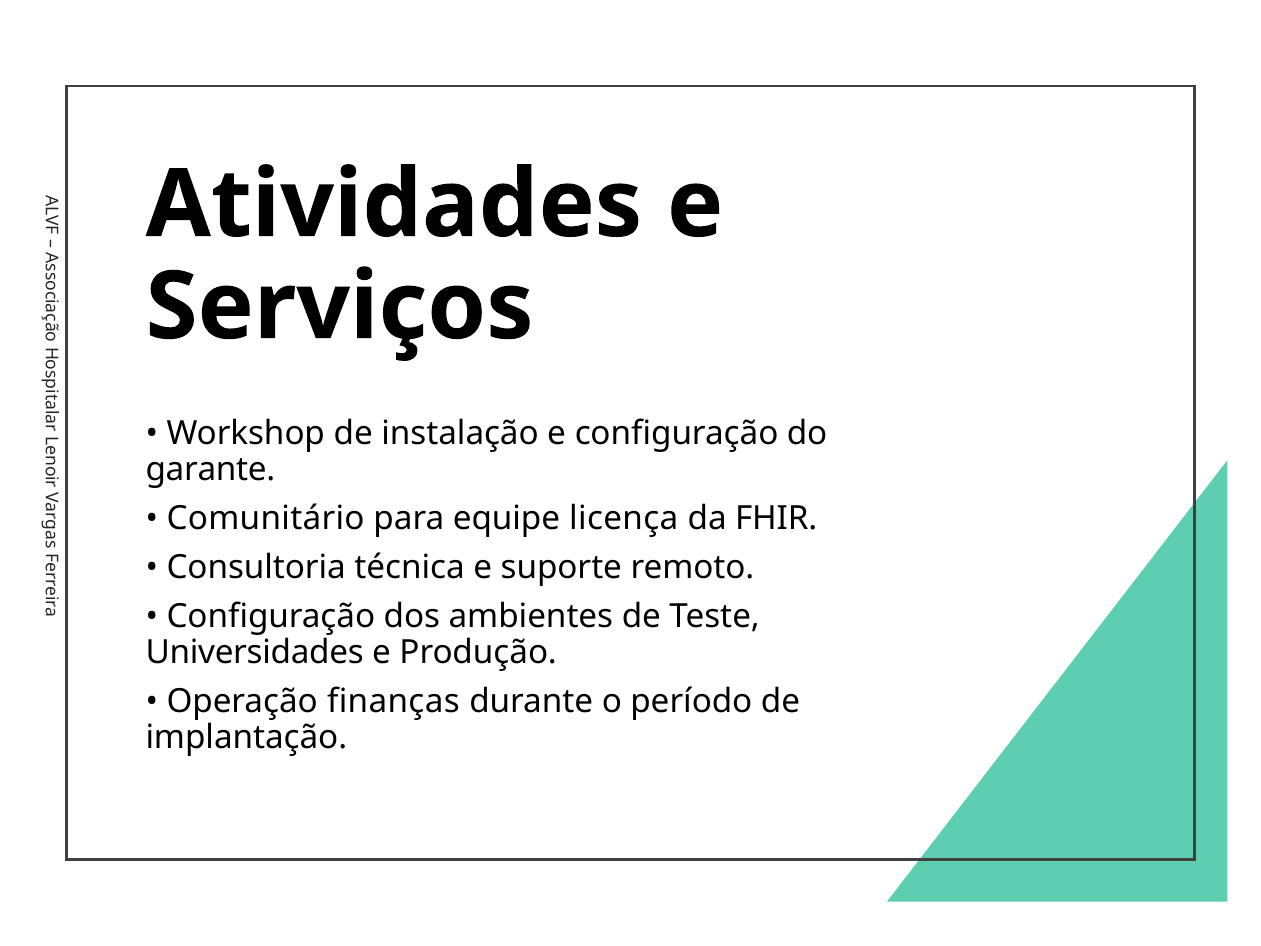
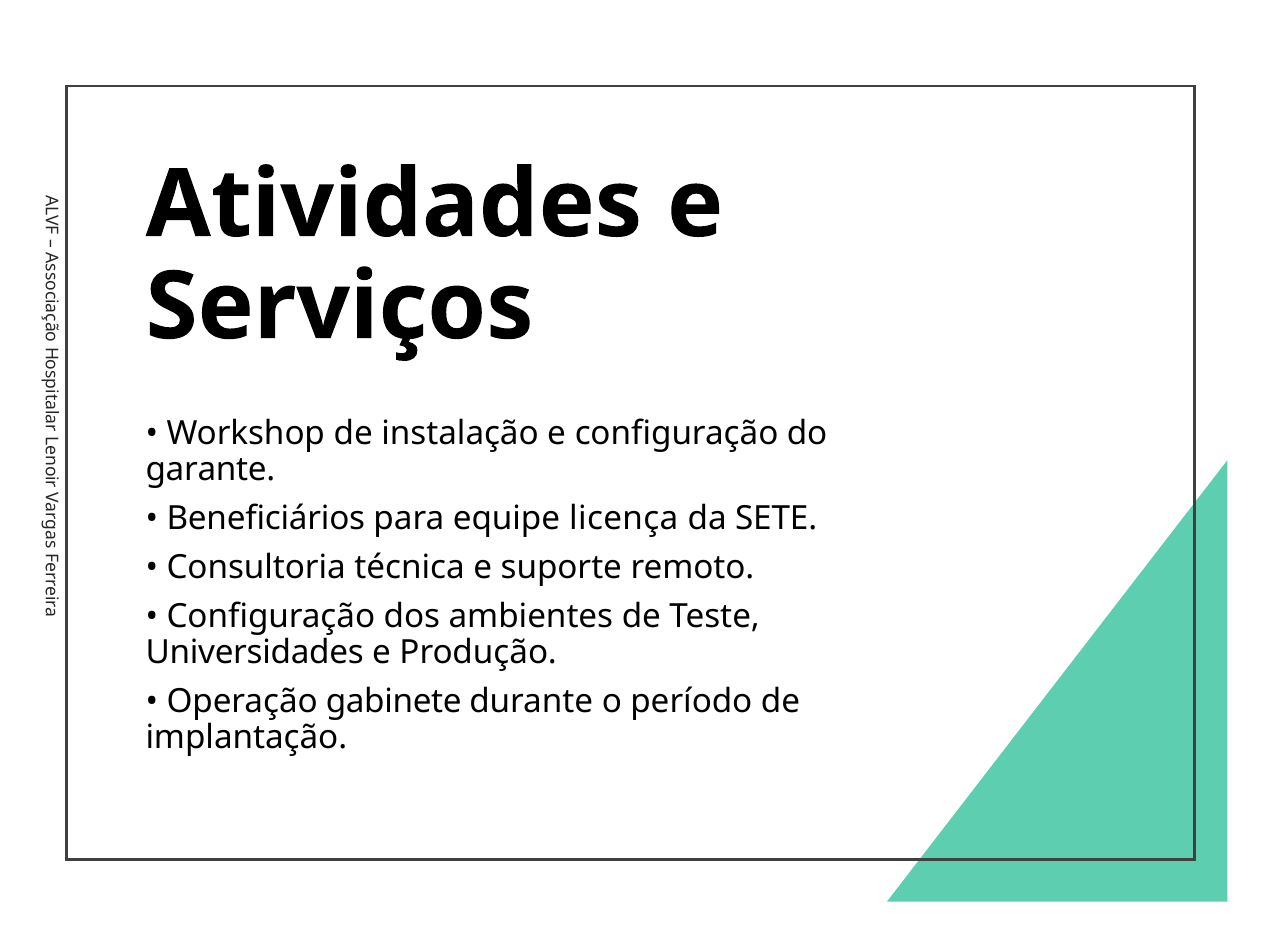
Comunitário: Comunitário -> Beneficiários
FHIR: FHIR -> SETE
finanças: finanças -> gabinete
